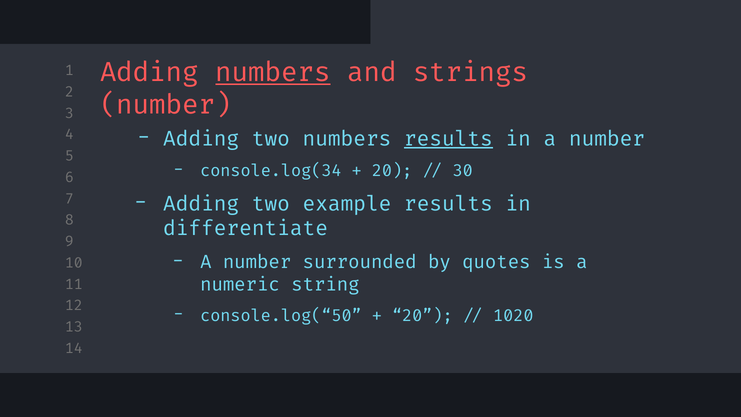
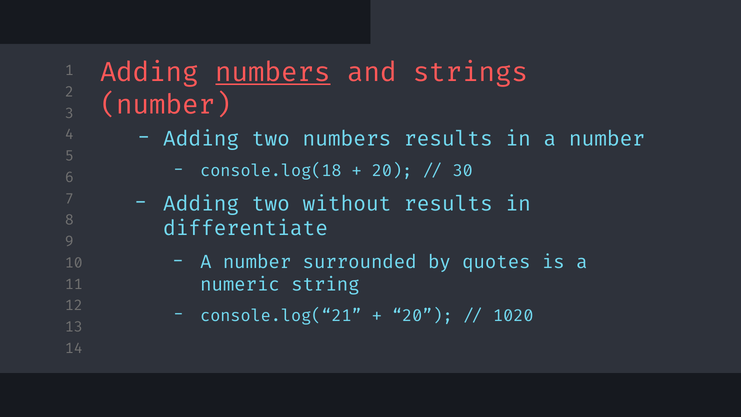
results at (448, 139) underline: present -> none
console.log(34: console.log(34 -> console.log(18
example: example -> without
console.log(“50: console.log(“50 -> console.log(“21
